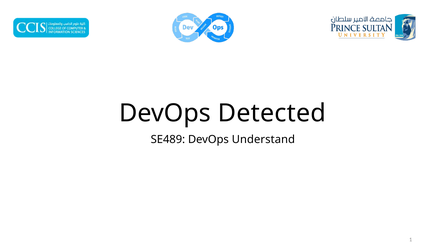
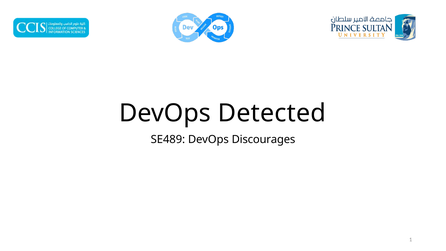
Understand: Understand -> Discourages
